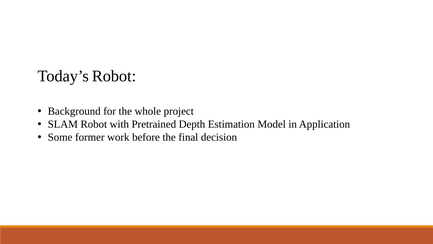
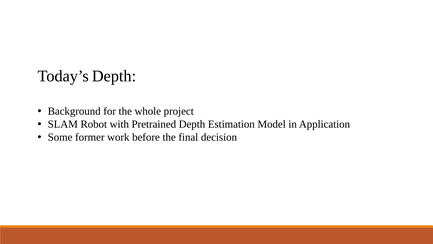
Today’s Robot: Robot -> Depth
